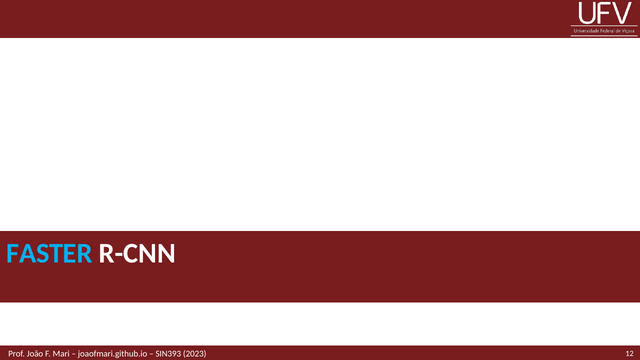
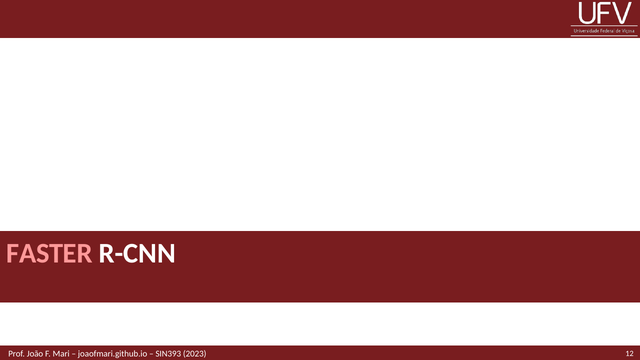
FASTER colour: light blue -> pink
